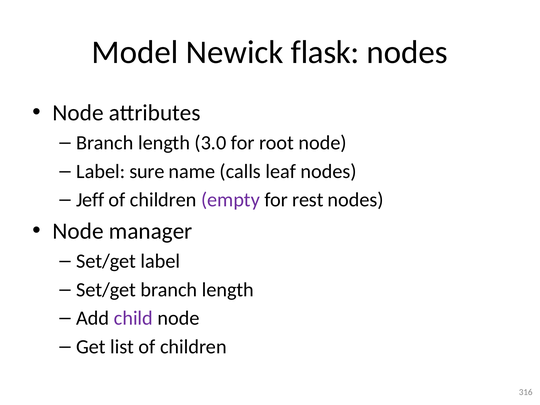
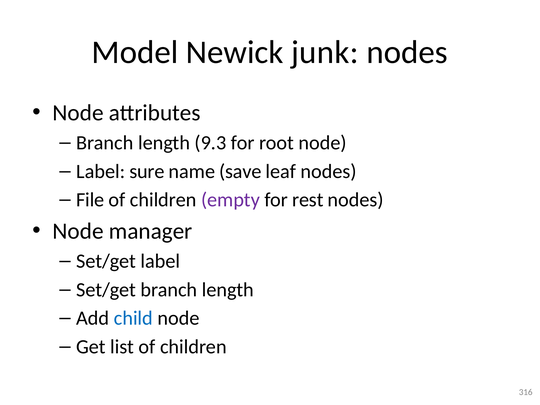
flask: flask -> junk
3.0: 3.0 -> 9.3
calls: calls -> save
Jeff: Jeff -> File
child colour: purple -> blue
